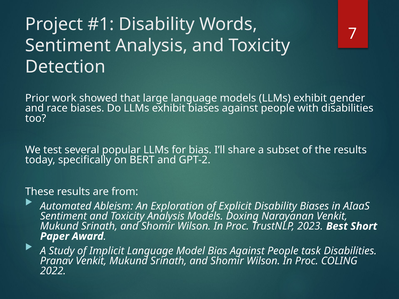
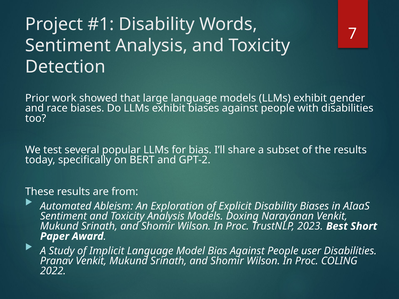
task: task -> user
